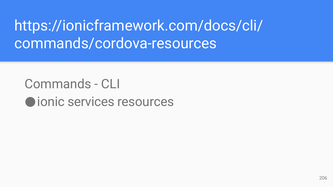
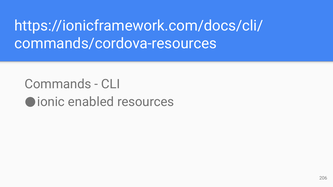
services: services -> enabled
